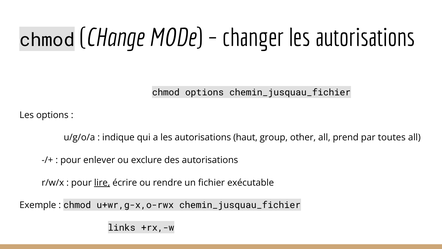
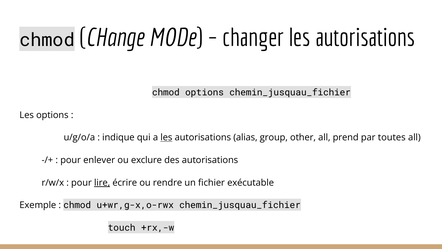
les at (166, 137) underline: none -> present
haut: haut -> alias
links: links -> touch
